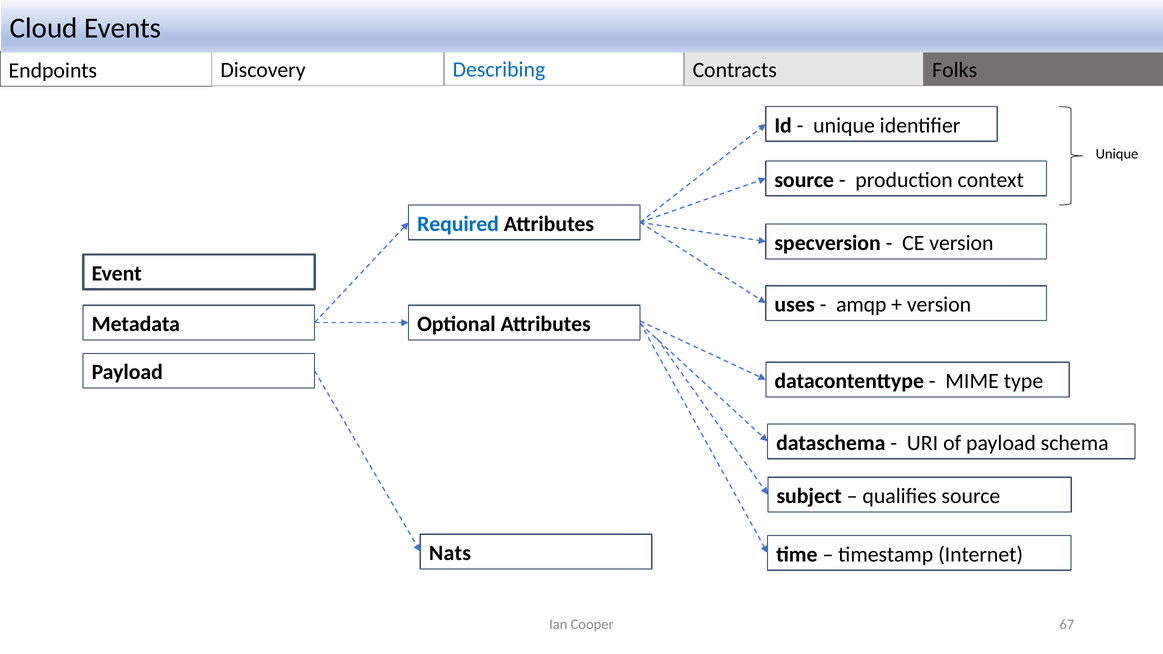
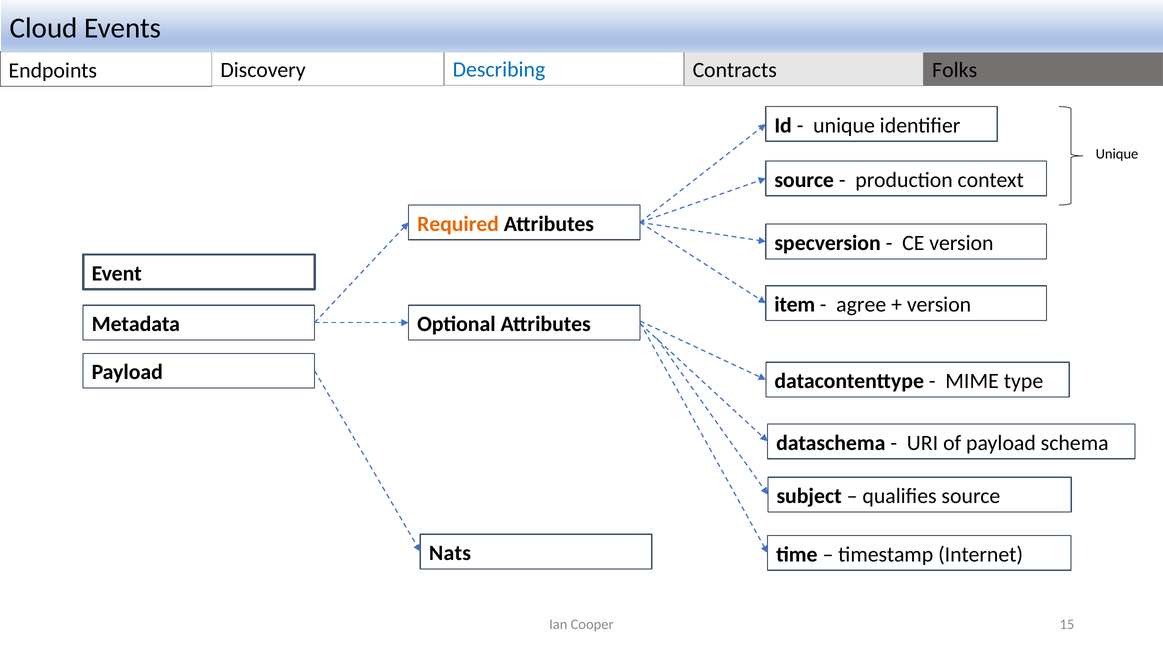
Required colour: blue -> orange
uses: uses -> item
amqp: amqp -> agree
67: 67 -> 15
